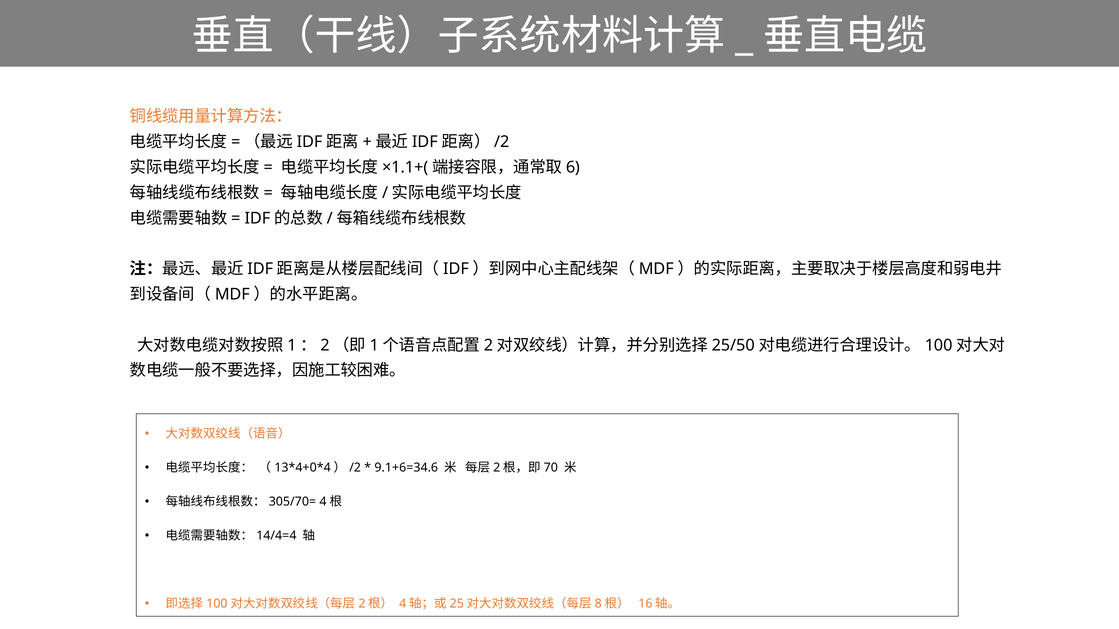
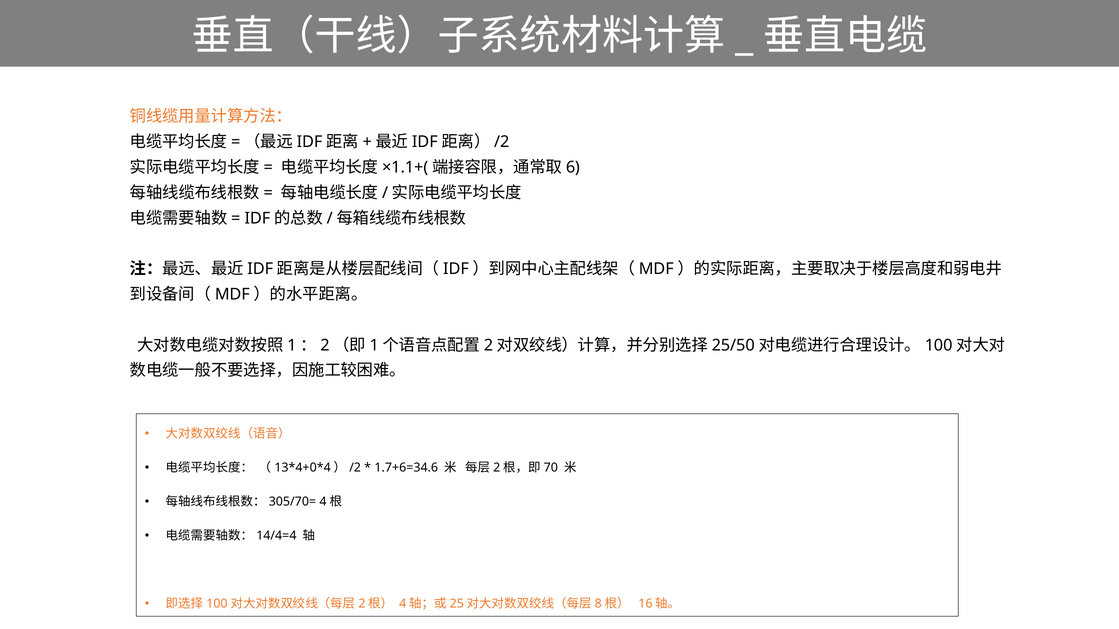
9.1+6=34.6: 9.1+6=34.6 -> 1.7+6=34.6
